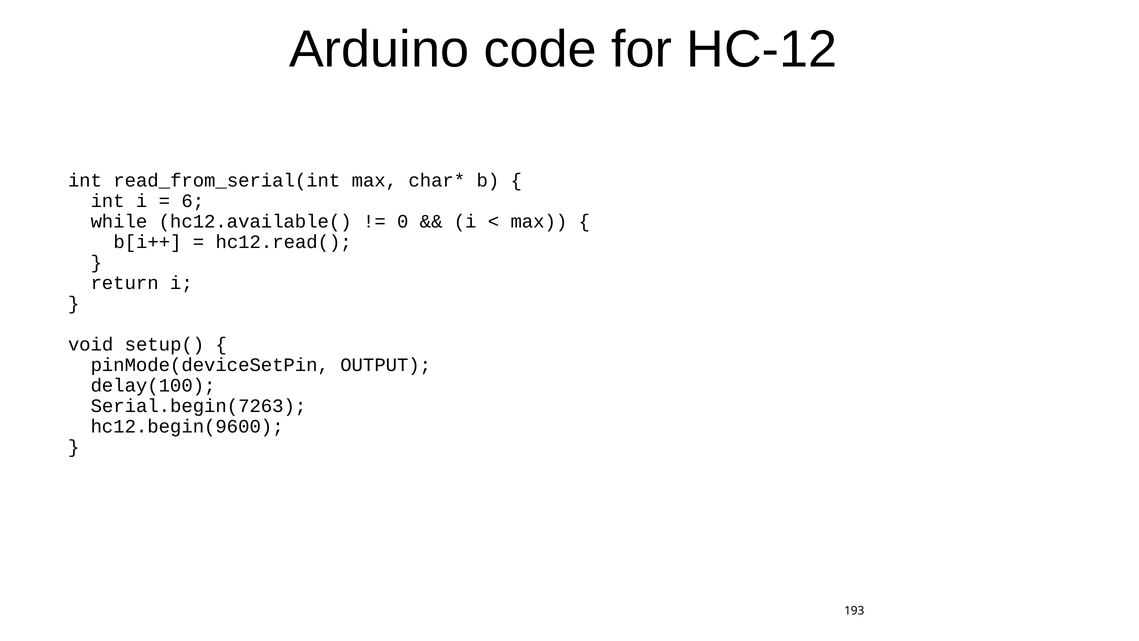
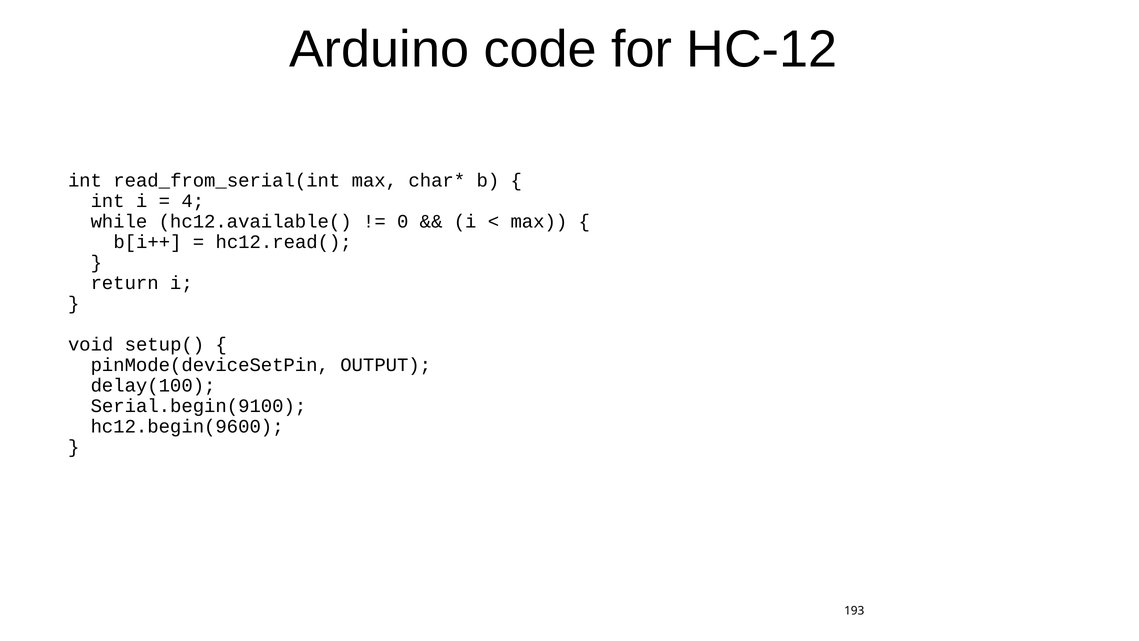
6: 6 -> 4
Serial.begin(7263: Serial.begin(7263 -> Serial.begin(9100
